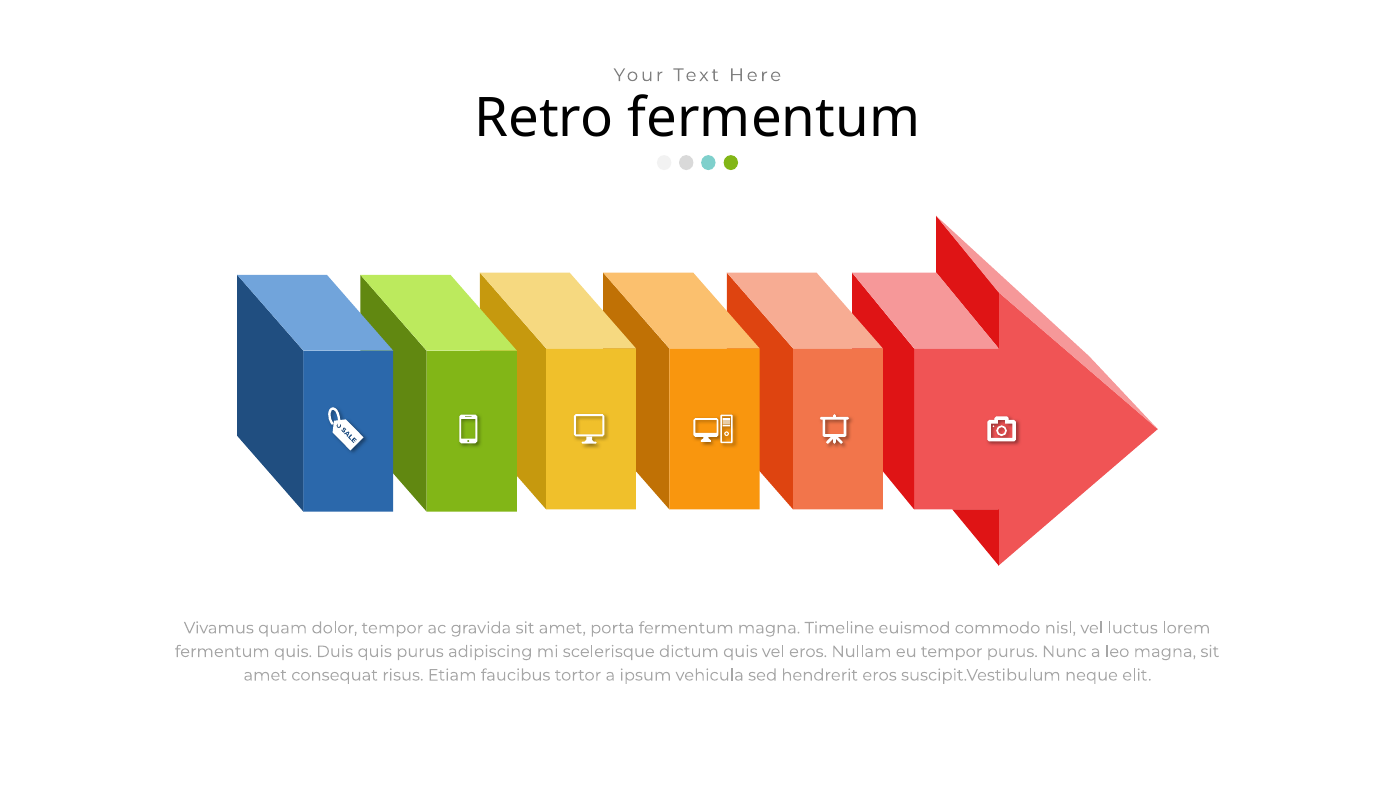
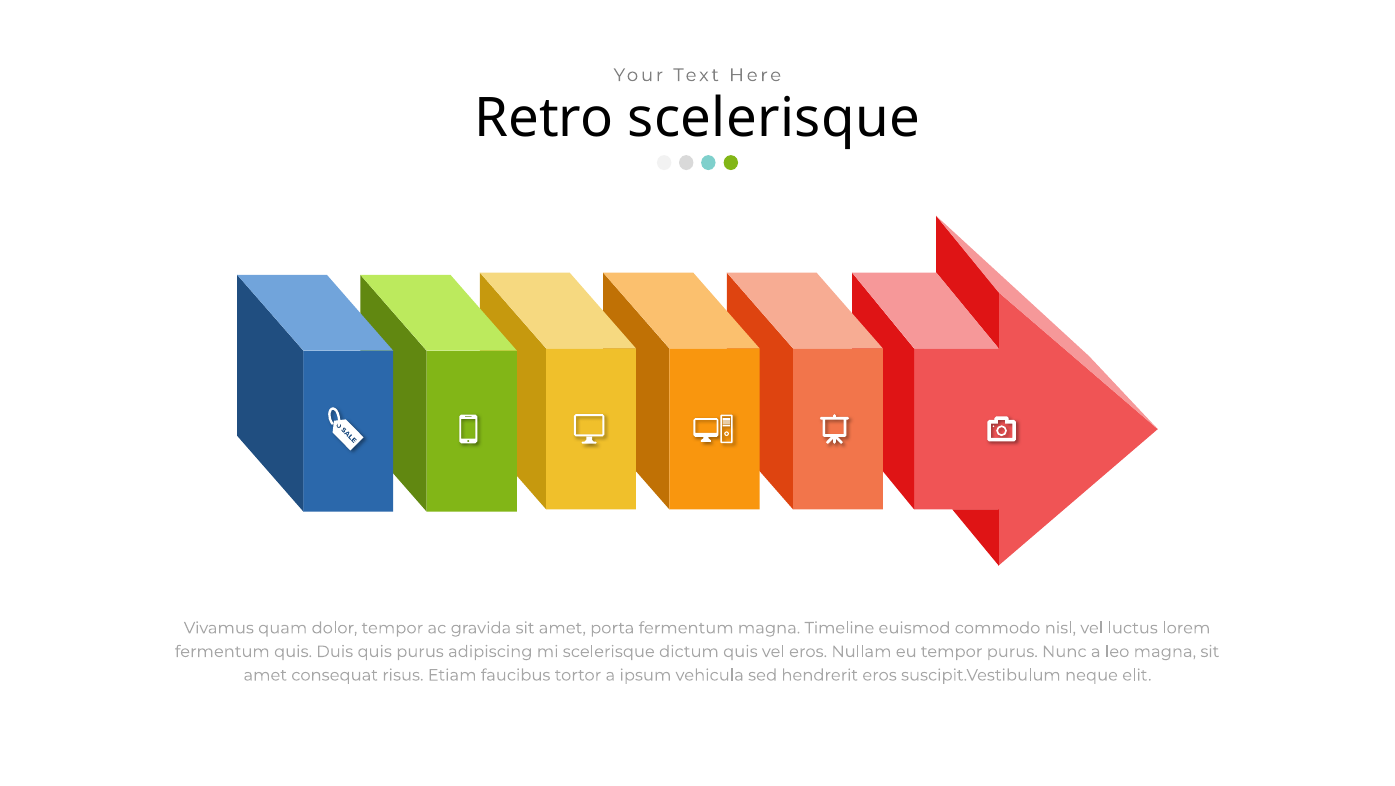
Retro fermentum: fermentum -> scelerisque
